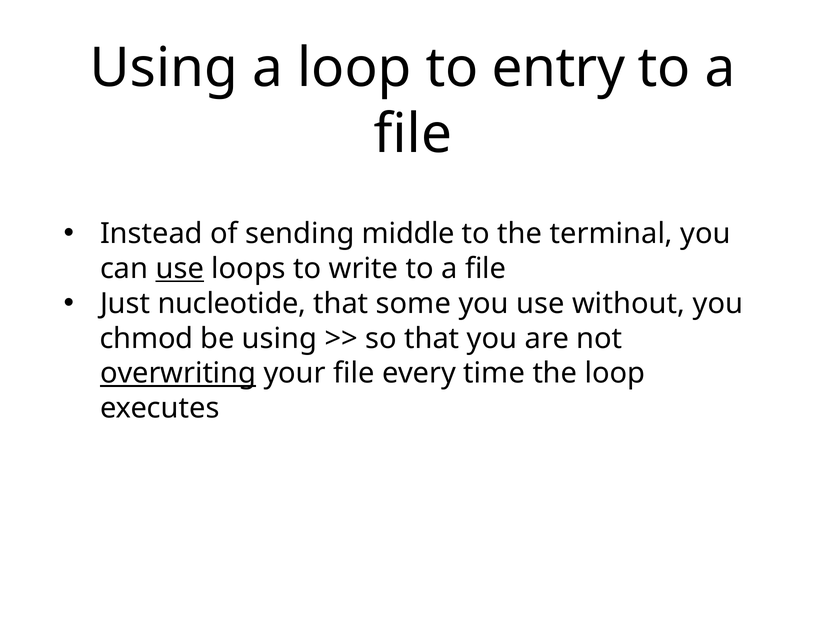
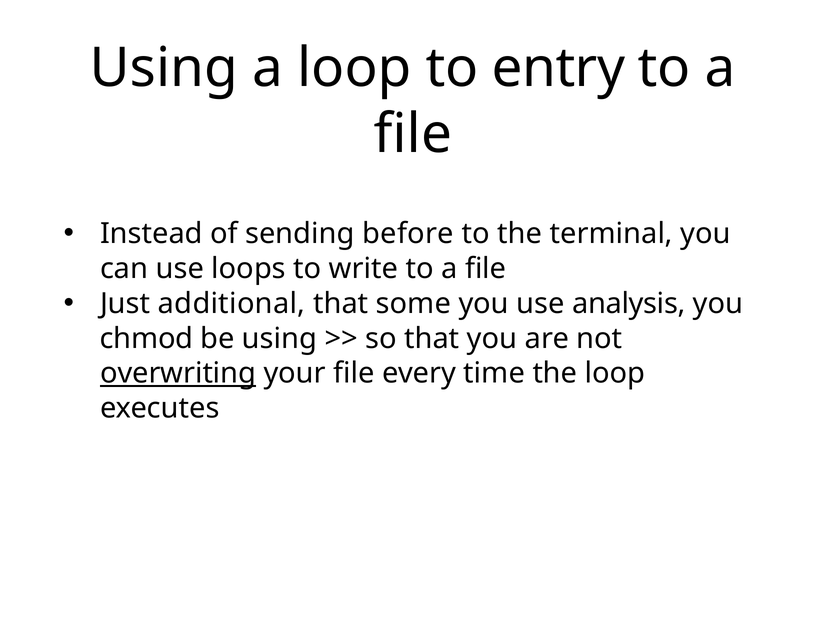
middle: middle -> before
use at (180, 269) underline: present -> none
nucleotide: nucleotide -> additional
without: without -> analysis
